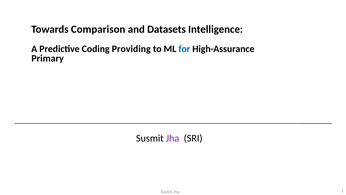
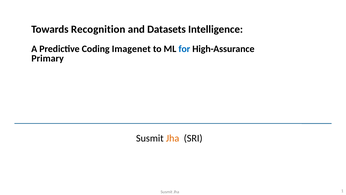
Comparison: Comparison -> Recognition
Providing: Providing -> Imagenet
Jha at (173, 138) colour: purple -> orange
